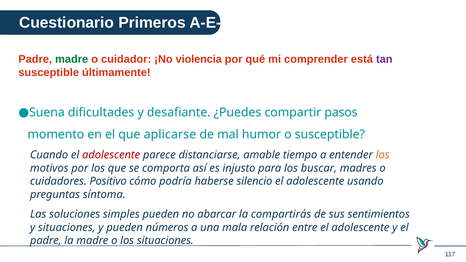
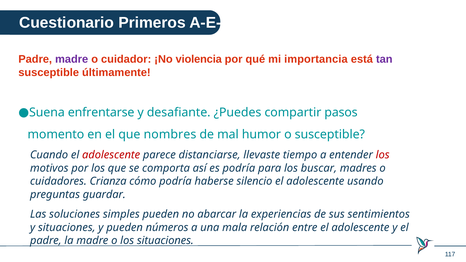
madre at (72, 59) colour: green -> purple
comprender: comprender -> importancia
dificultades: dificultades -> enfrentarse
aplicarse: aplicarse -> nombres
amable: amable -> llevaste
los at (383, 155) colour: orange -> red
es injusto: injusto -> podría
Positivo: Positivo -> Crianza
síntoma: síntoma -> guardar
compartirás: compartirás -> experiencias
